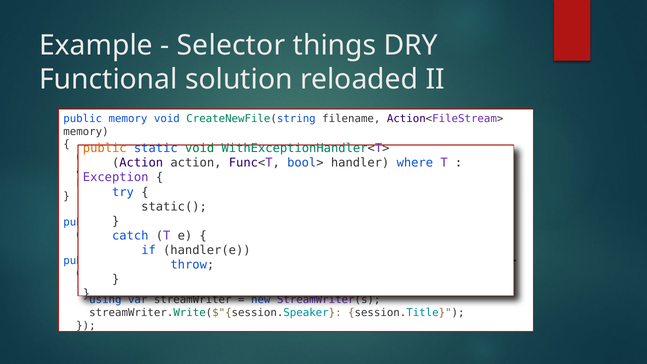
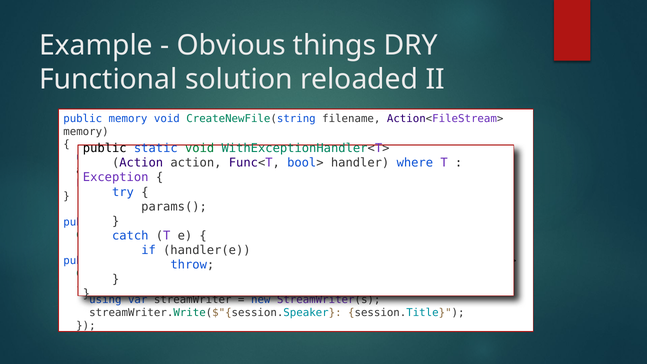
Selector: Selector -> Obvious
public at (105, 148) colour: orange -> black
static(: static( -> params(
